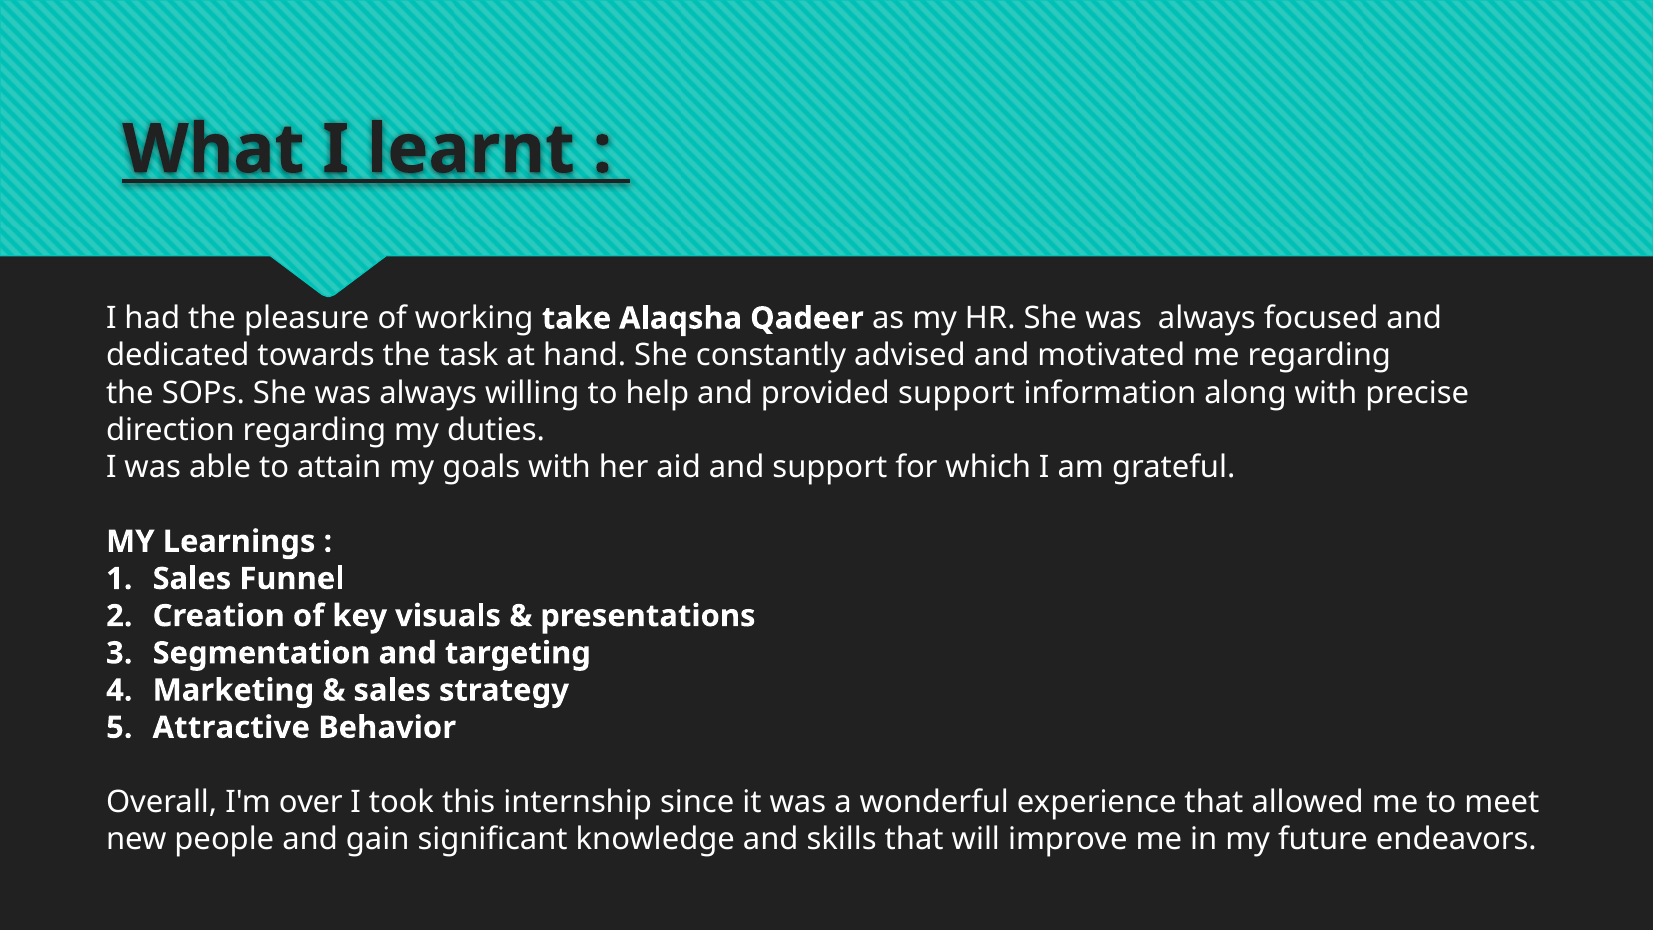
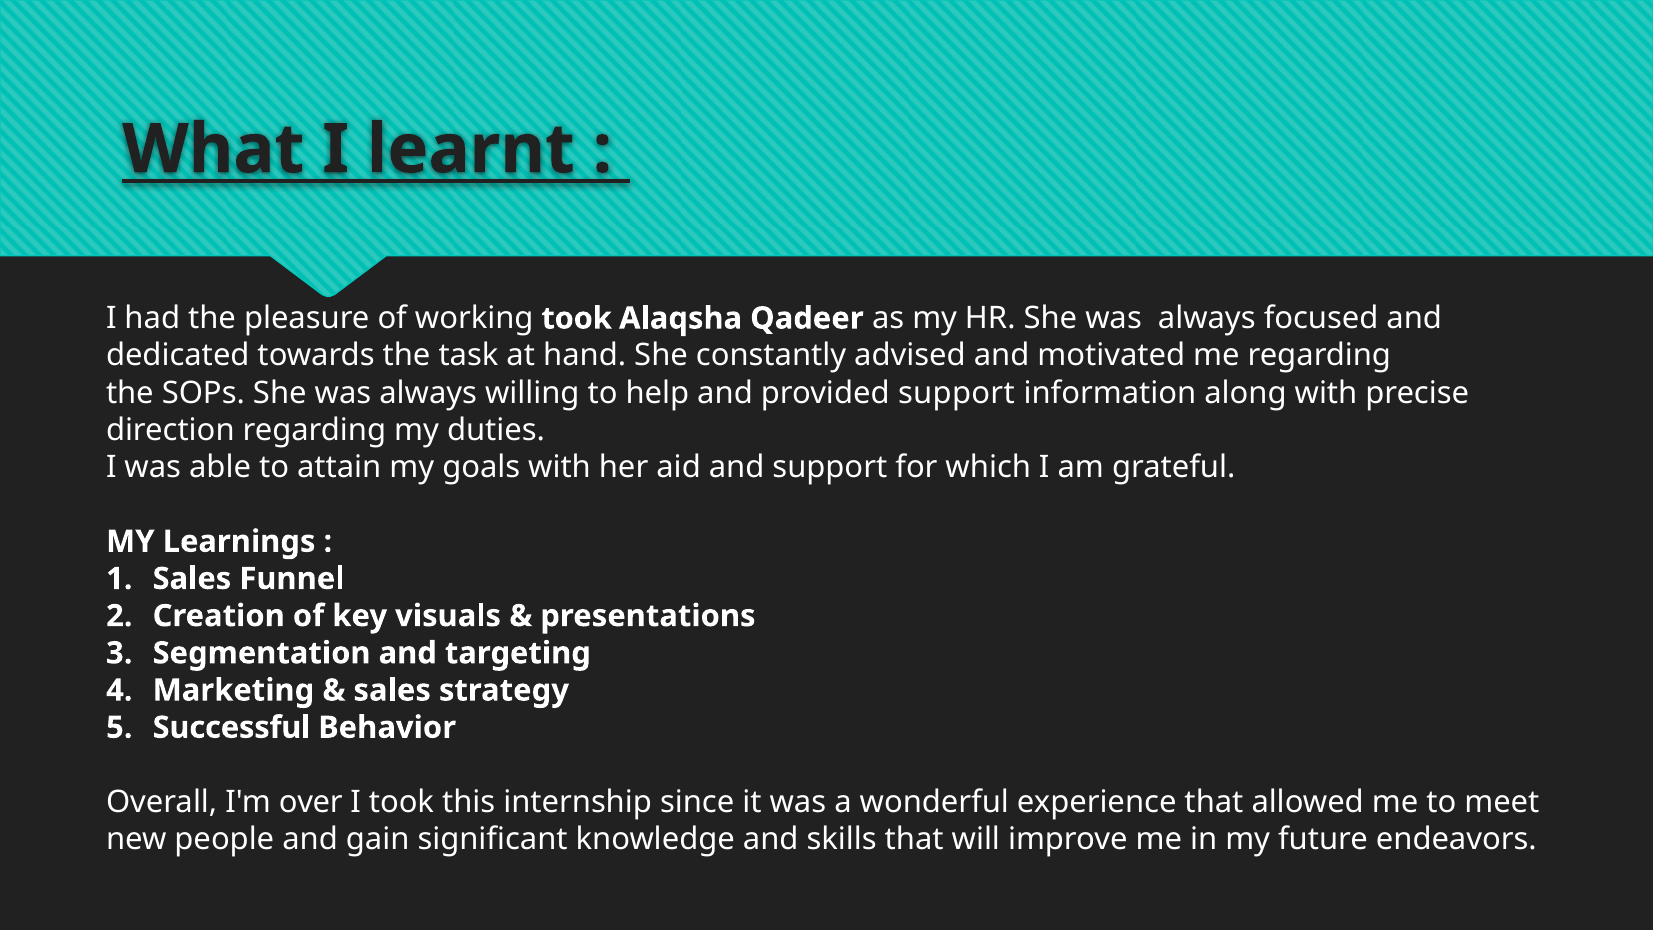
working take: take -> took
Attractive: Attractive -> Successful
